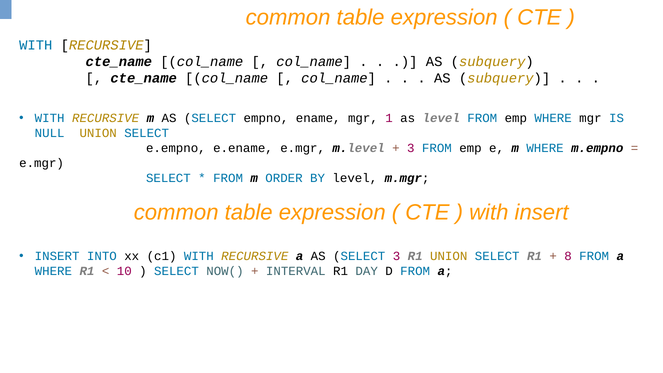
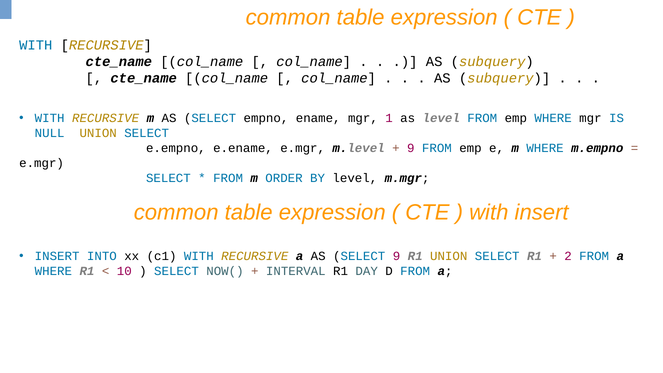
3 at (411, 148): 3 -> 9
SELECT 3: 3 -> 9
8: 8 -> 2
